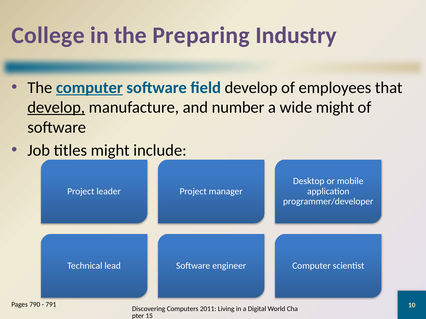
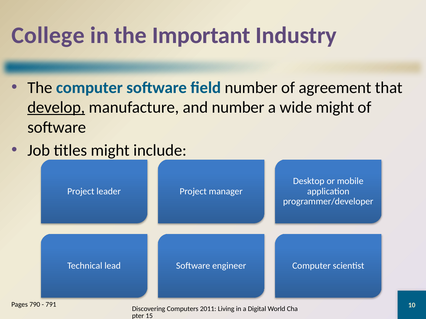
Preparing: Preparing -> Important
computer at (89, 88) underline: present -> none
field develop: develop -> number
employees: employees -> agreement
